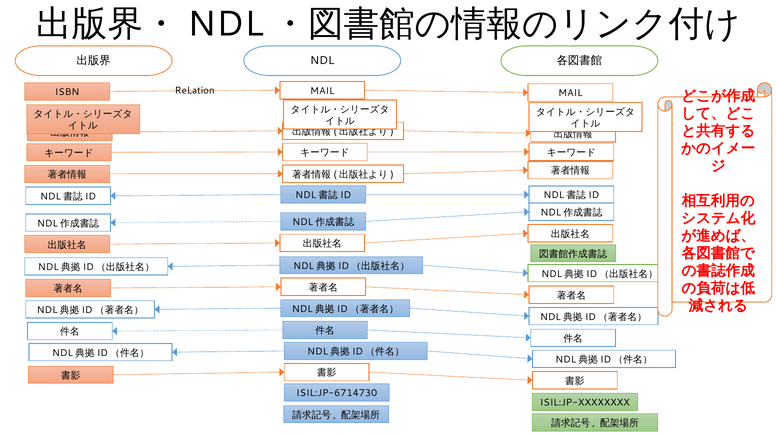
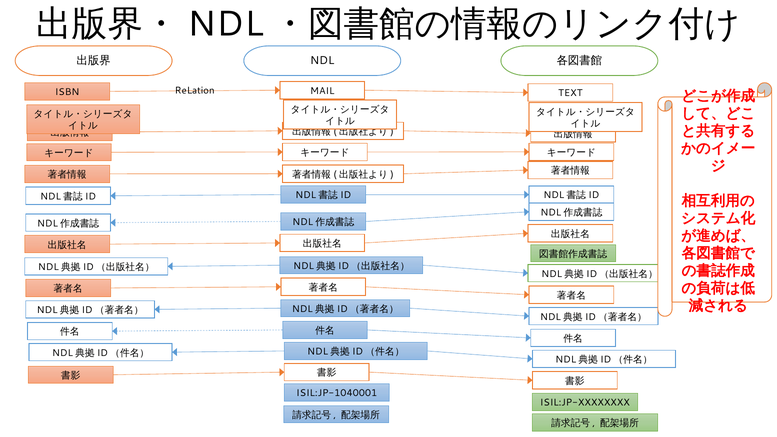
MAIL at (570, 93): MAIL -> TEXT
ISIL:JP-6714730: ISIL:JP-6714730 -> ISIL:JP-1040001
